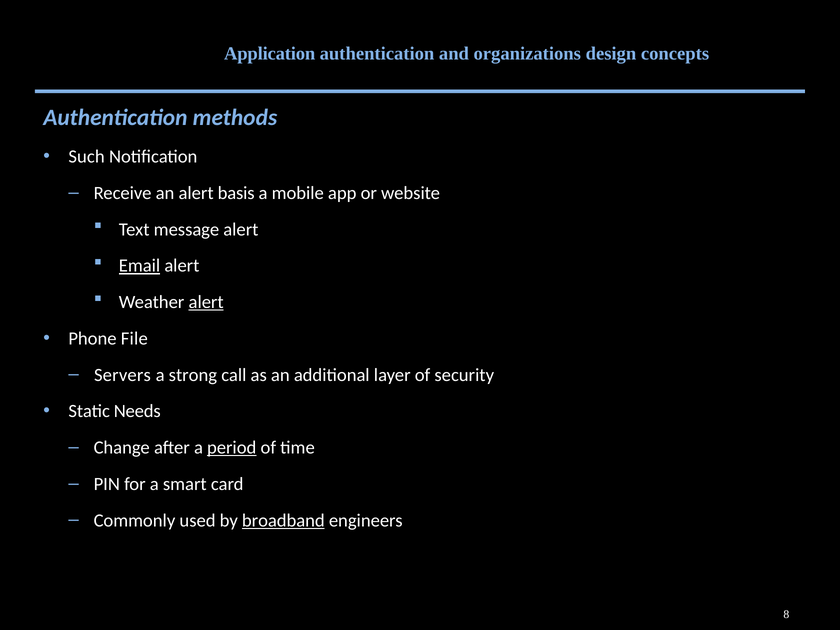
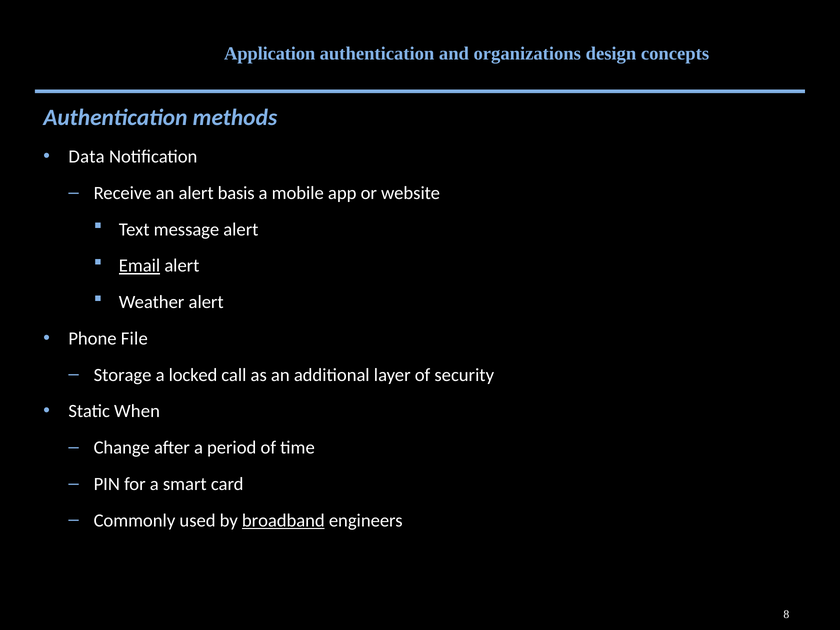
Such: Such -> Data
alert at (206, 302) underline: present -> none
Servers: Servers -> Storage
strong: strong -> locked
Needs: Needs -> When
period underline: present -> none
